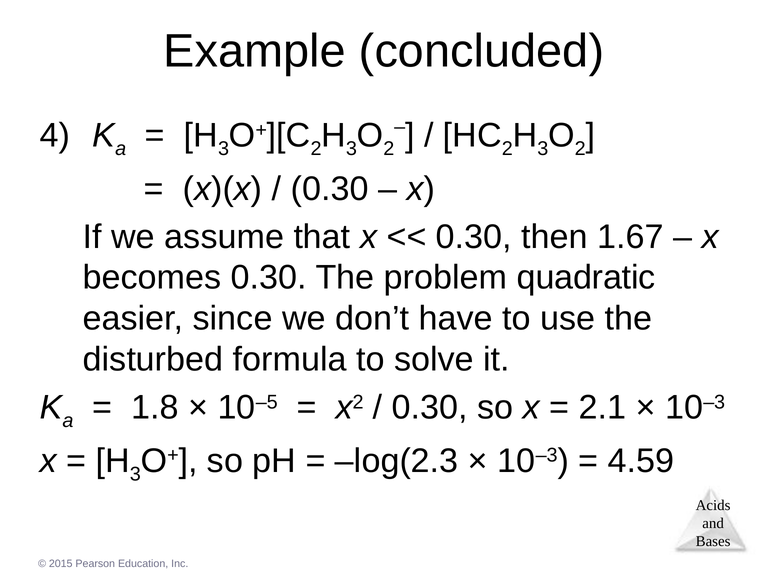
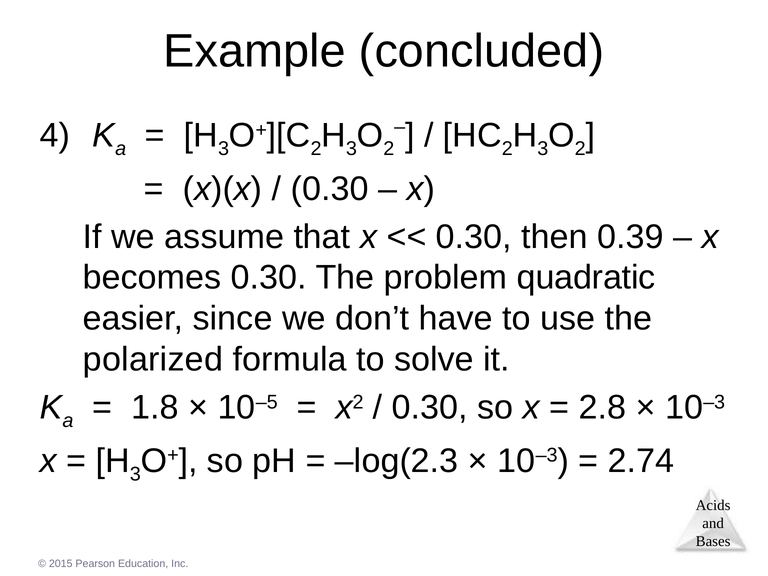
1.67: 1.67 -> 0.39
disturbed: disturbed -> polarized
2.1: 2.1 -> 2.8
4.59: 4.59 -> 2.74
